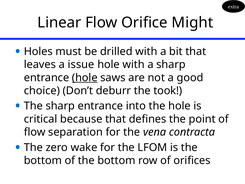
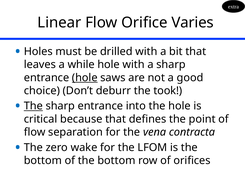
Might: Might -> Varies
issue: issue -> while
The at (33, 106) underline: none -> present
